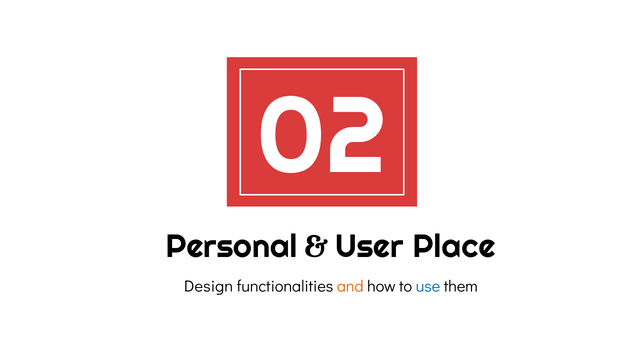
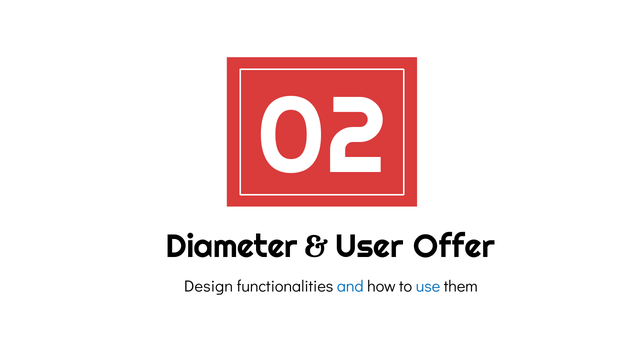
Personal: Personal -> Diameter
Place: Place -> Offer
and colour: orange -> blue
